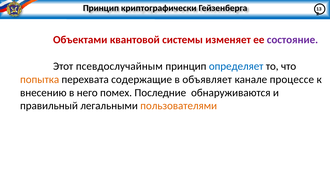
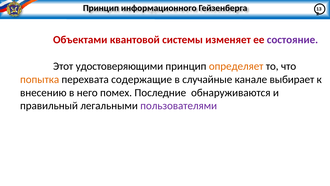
криптографически: криптографически -> информационного
псевдослучайным: псевдослучайным -> удостоверяющими
определяет colour: blue -> orange
объявляет: объявляет -> случайные
процессе: процессе -> выбирает
пользователями colour: orange -> purple
